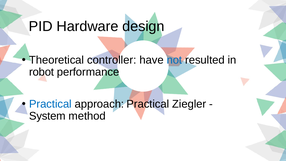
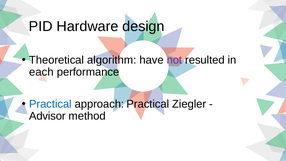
controller: controller -> algorithm
not colour: blue -> purple
robot: robot -> each
System: System -> Advisor
